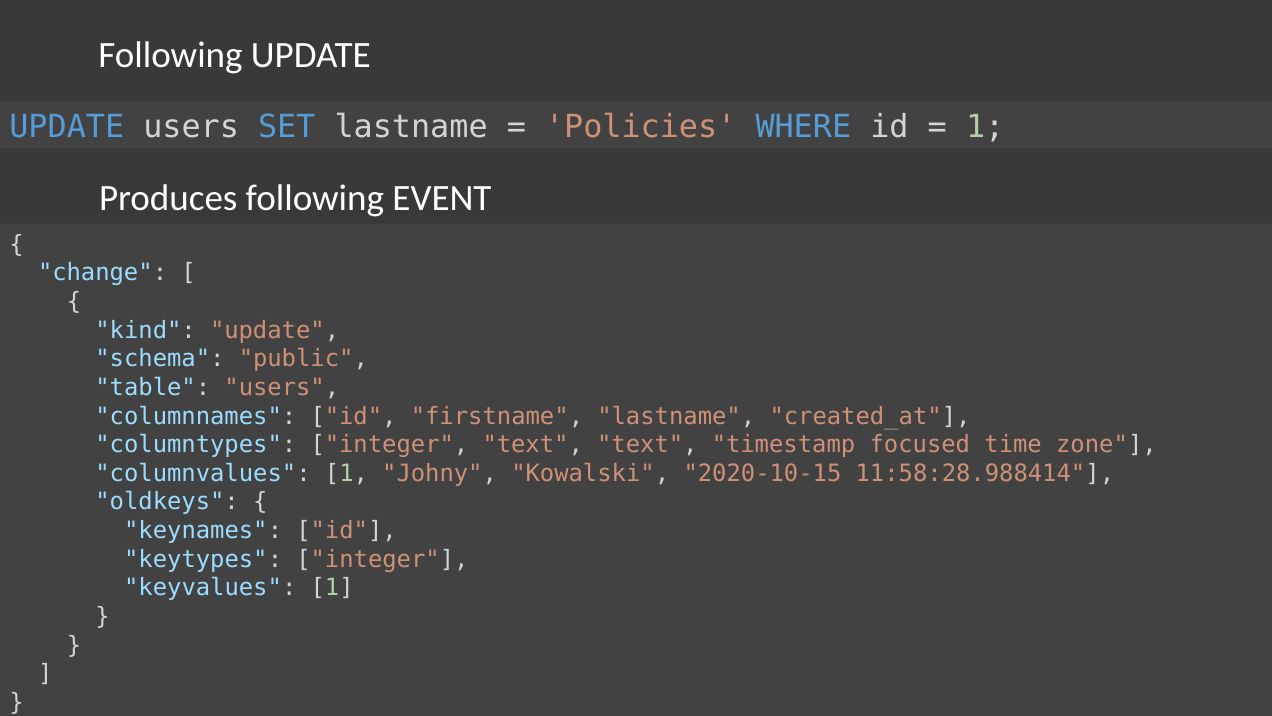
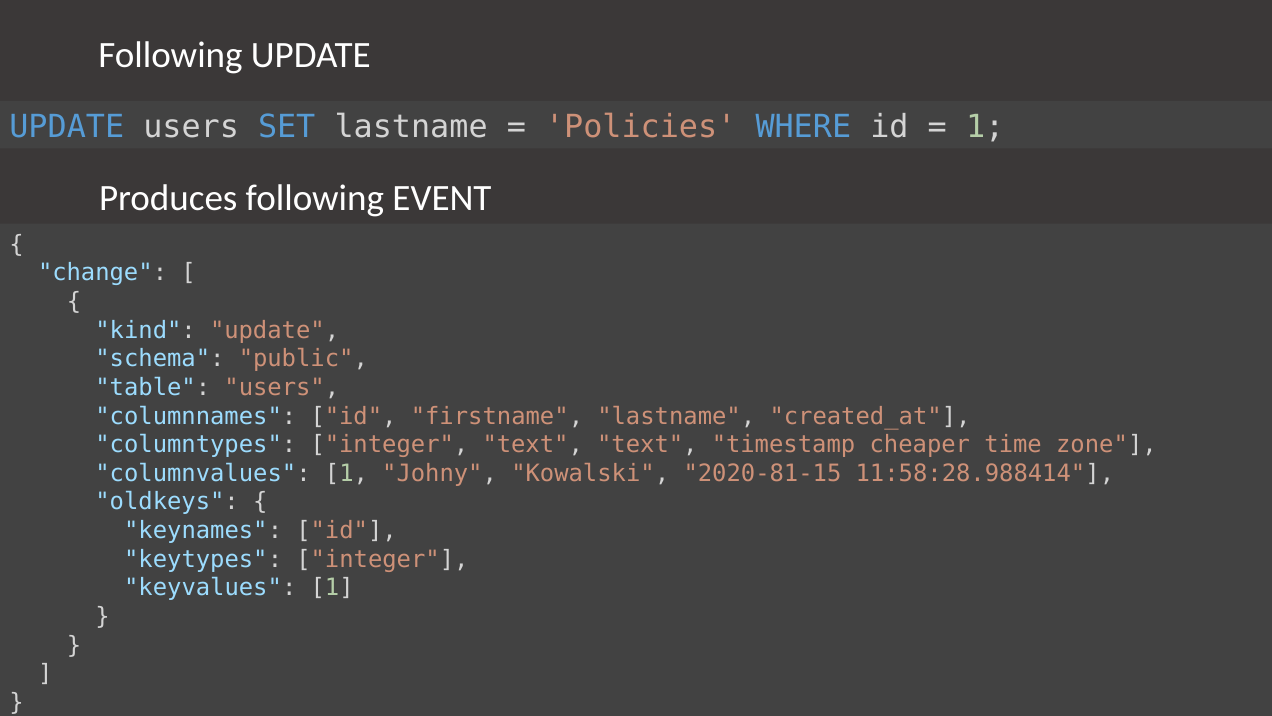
focused: focused -> cheaper
2020-10-15: 2020-10-15 -> 2020-81-15
